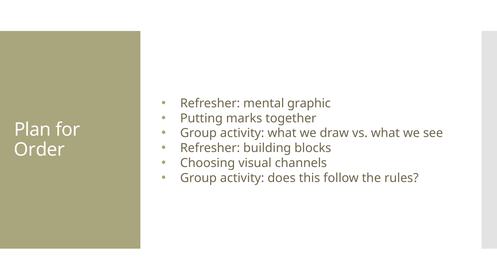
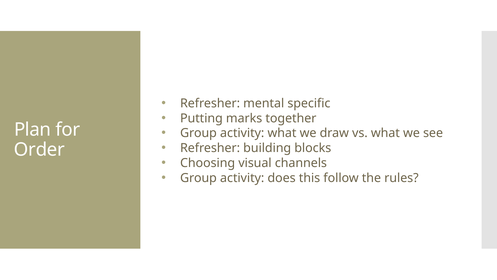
graphic: graphic -> specific
